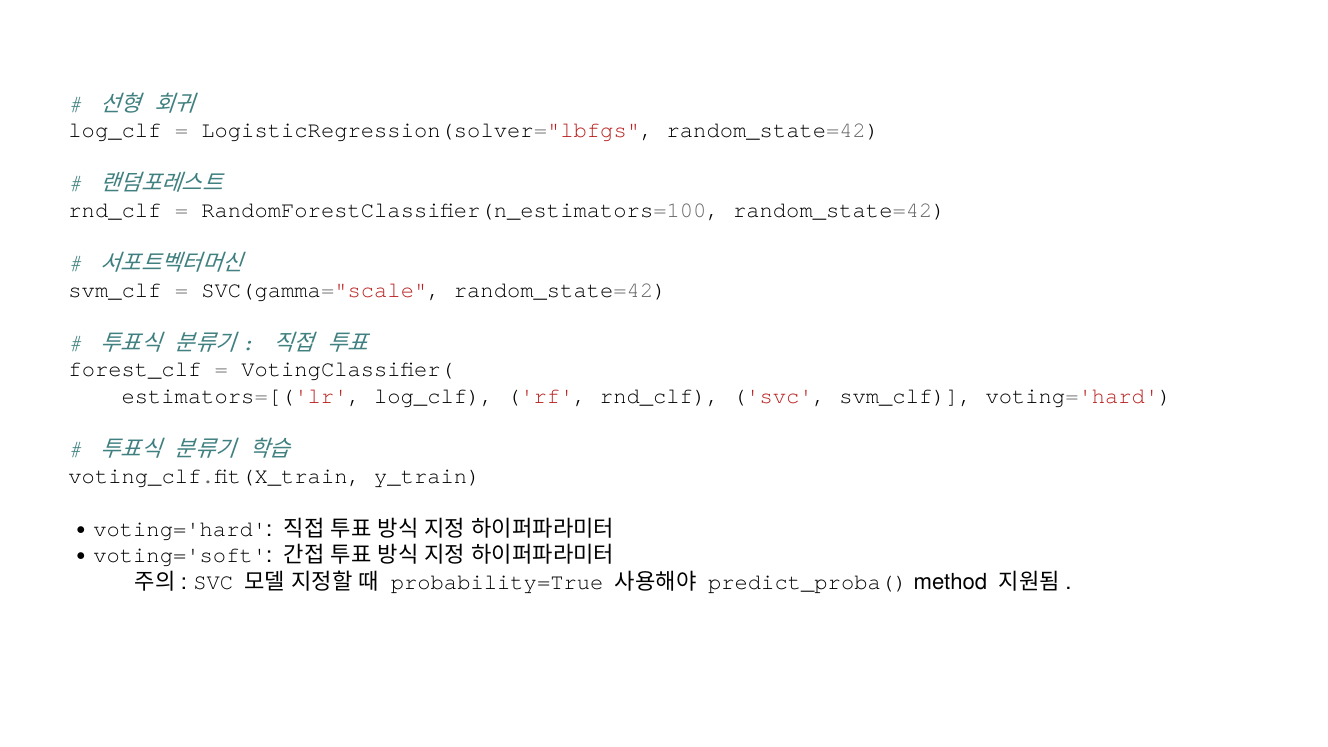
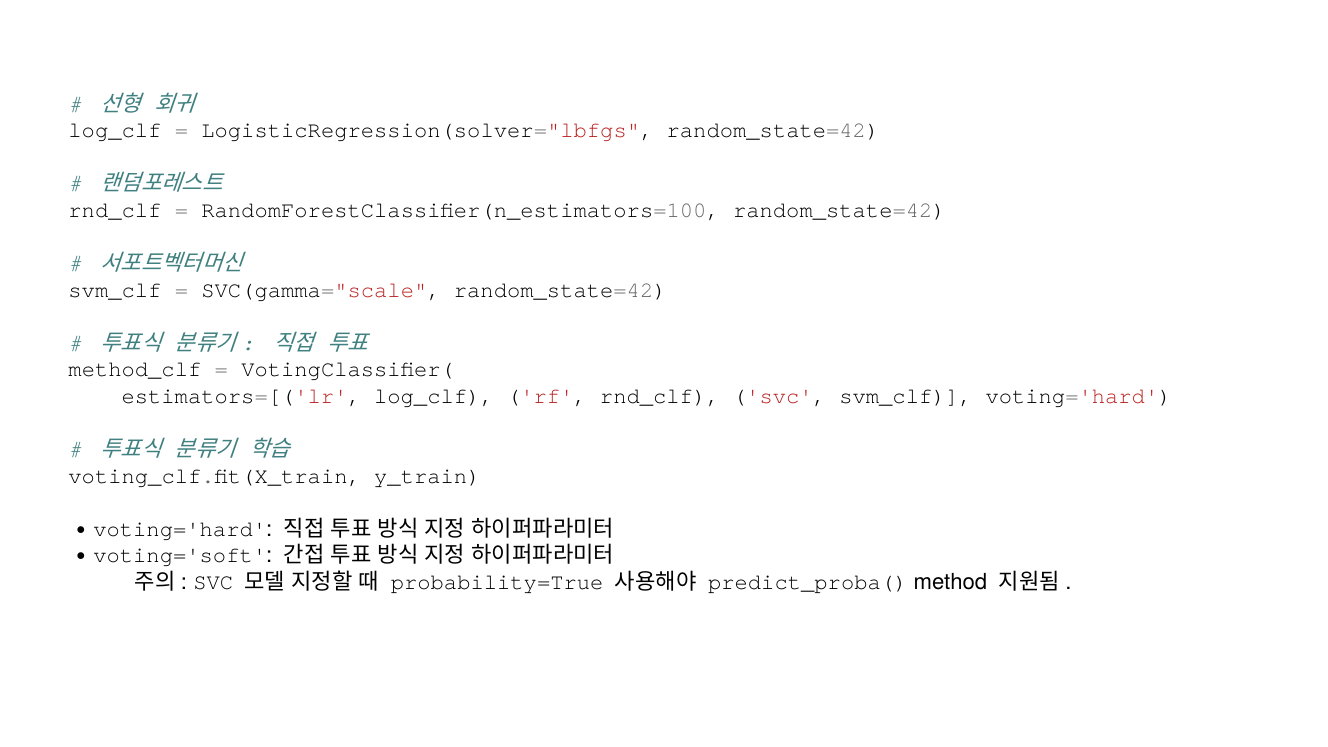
forest_clf: forest_clf -> method_clf
